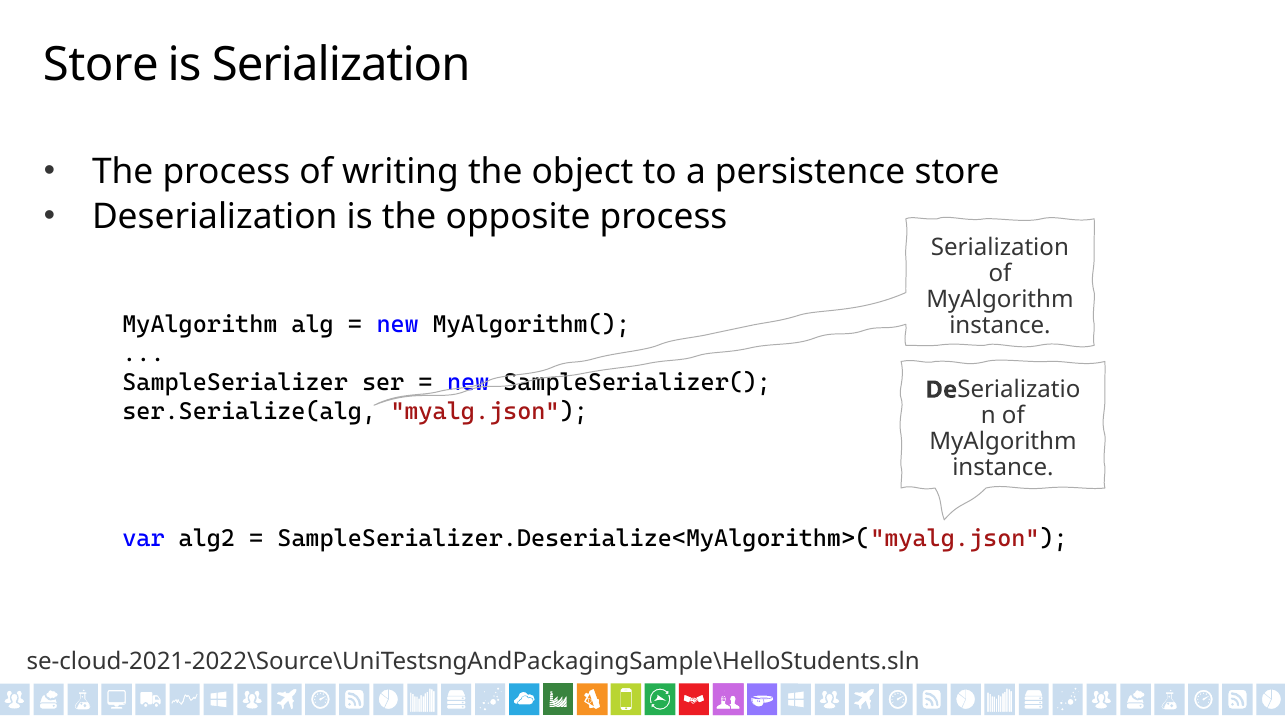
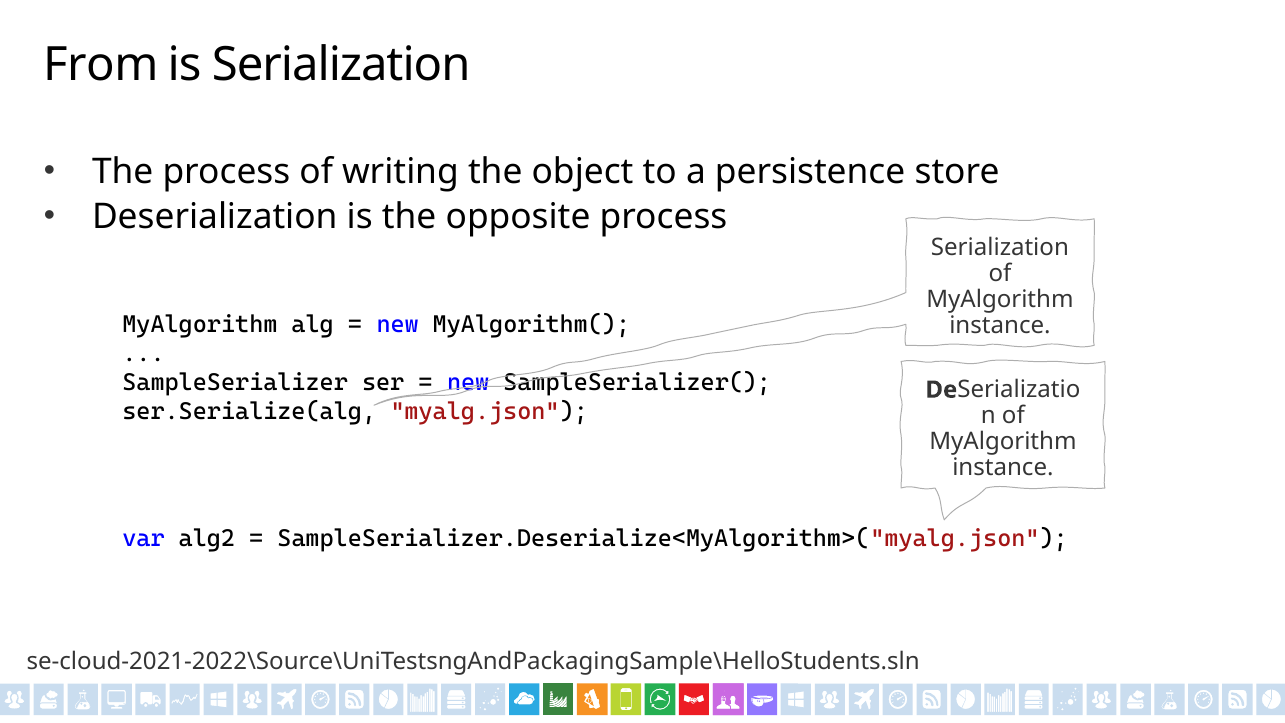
Store at (101, 65): Store -> From
